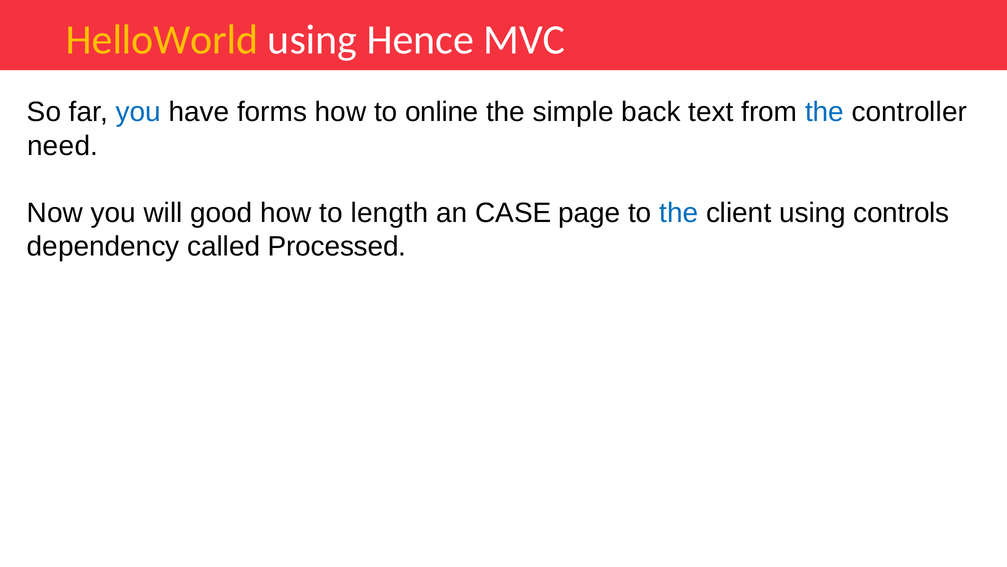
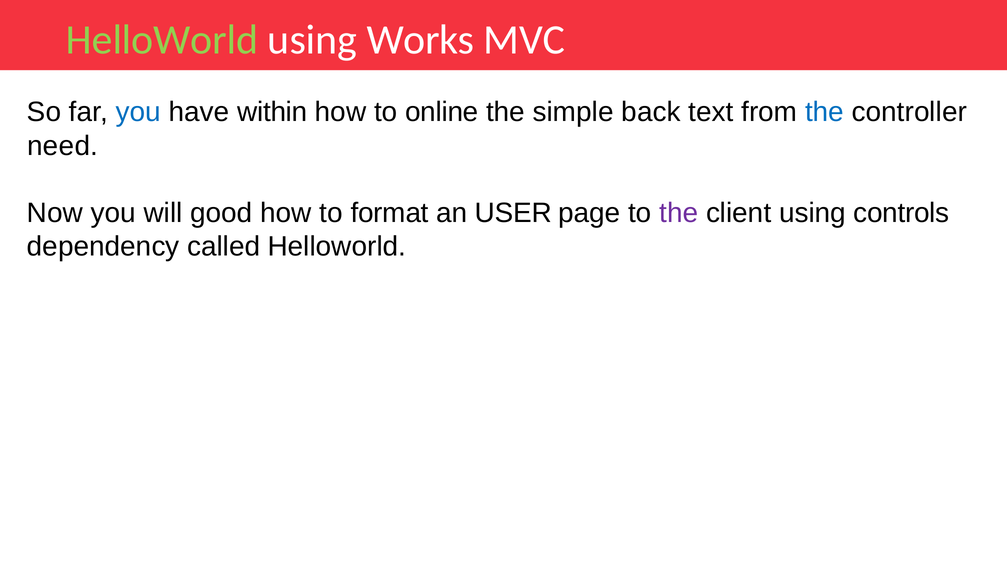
HelloWorld at (162, 40) colour: yellow -> light green
Hence: Hence -> Works
forms: forms -> within
length: length -> format
CASE: CASE -> USER
the at (679, 213) colour: blue -> purple
called Processed: Processed -> Helloworld
